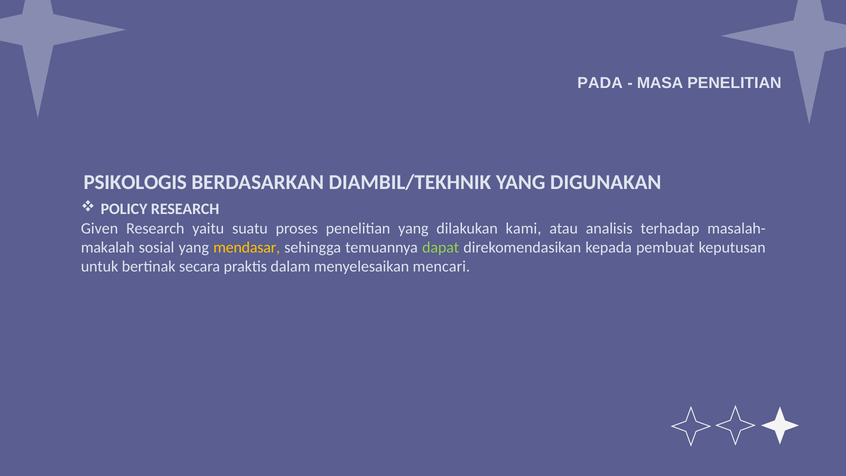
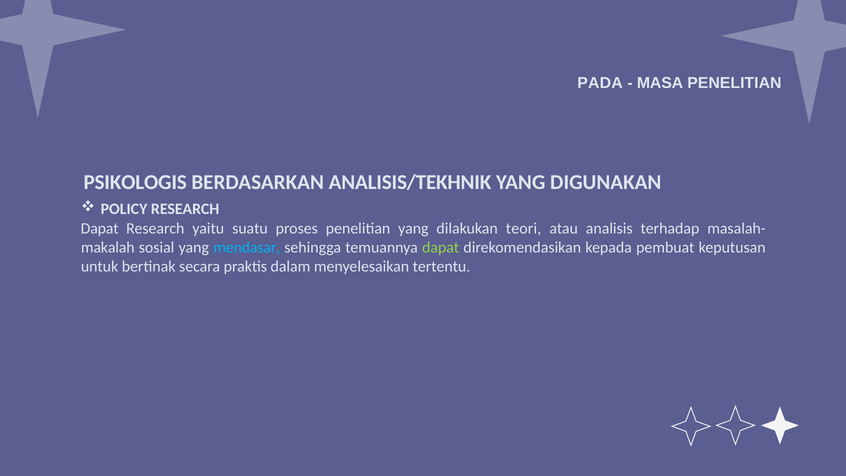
DIAMBIL/TEKHNIK: DIAMBIL/TEKHNIK -> ANALISIS/TEKHNIK
Given at (100, 228): Given -> Dapat
kami: kami -> teori
mendasar colour: yellow -> light blue
menyelesaikan mencari: mencari -> tertentu
